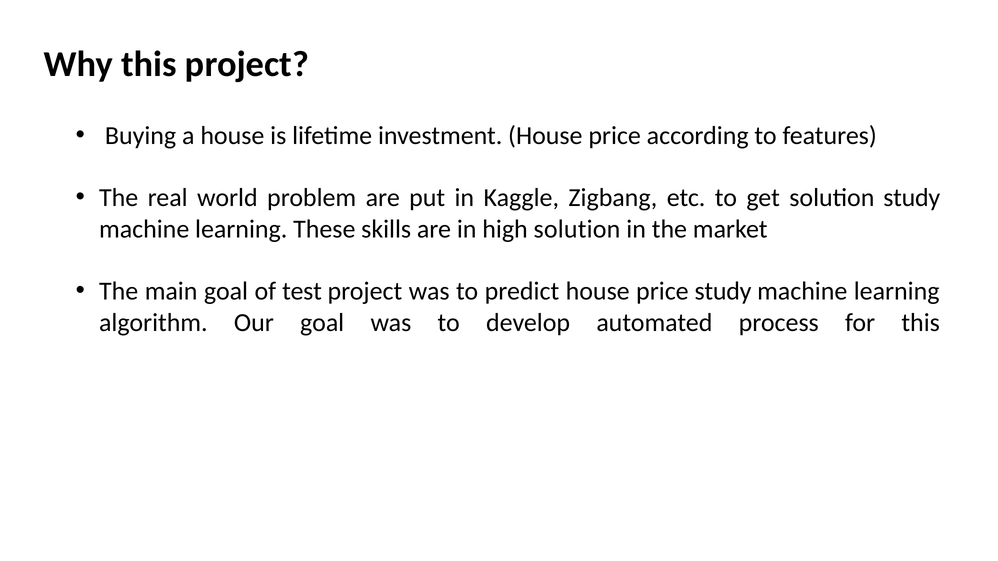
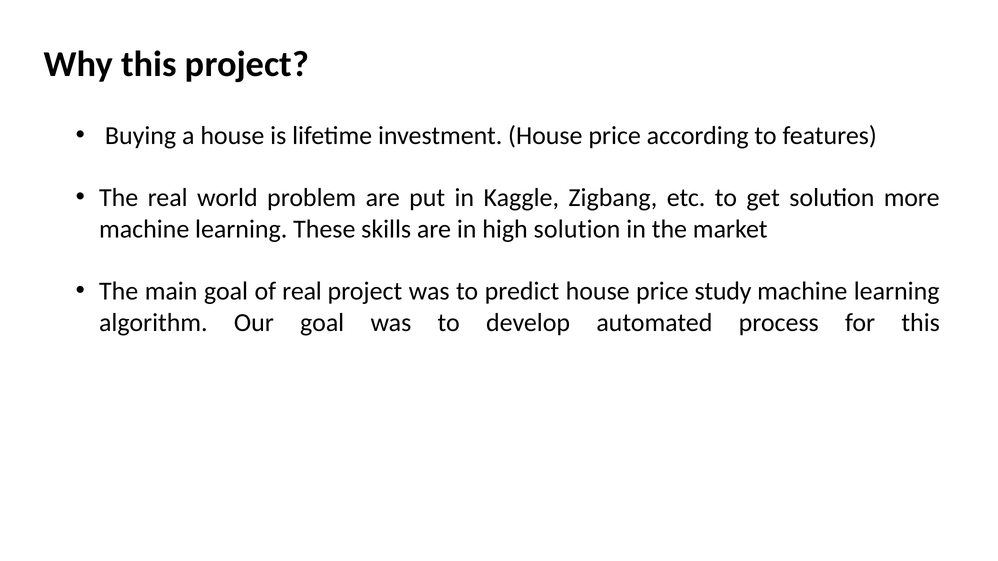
solution study: study -> more
of test: test -> real
